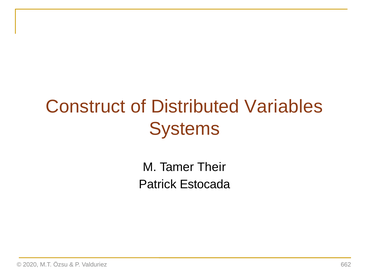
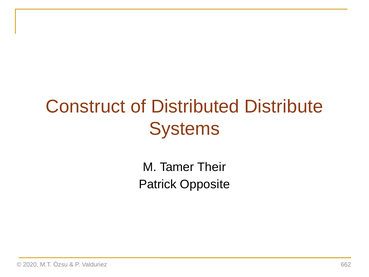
Variables: Variables -> Distribute
Estocada: Estocada -> Opposite
